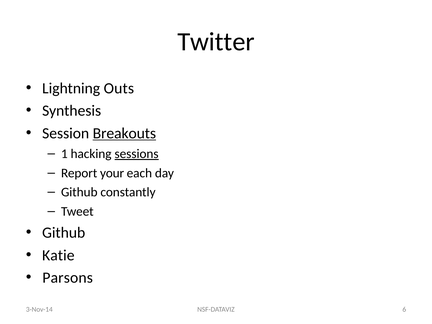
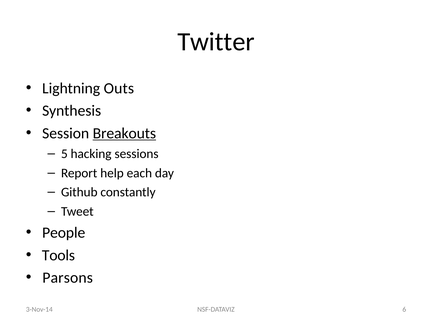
1: 1 -> 5
sessions underline: present -> none
your: your -> help
Github at (64, 233): Github -> People
Katie: Katie -> Tools
